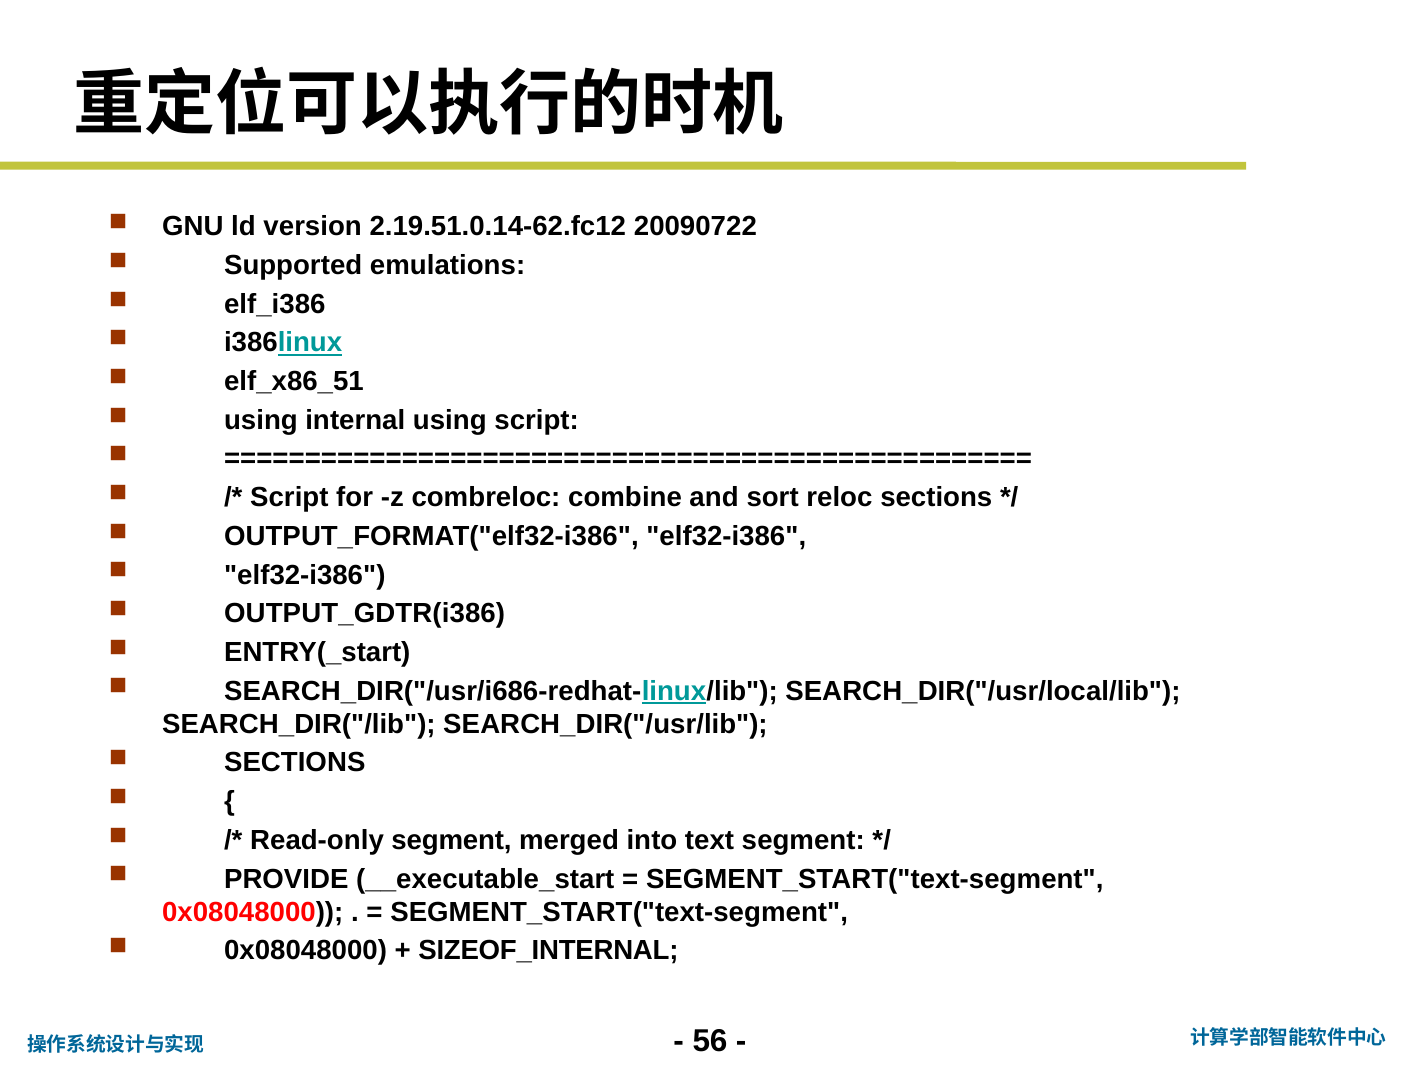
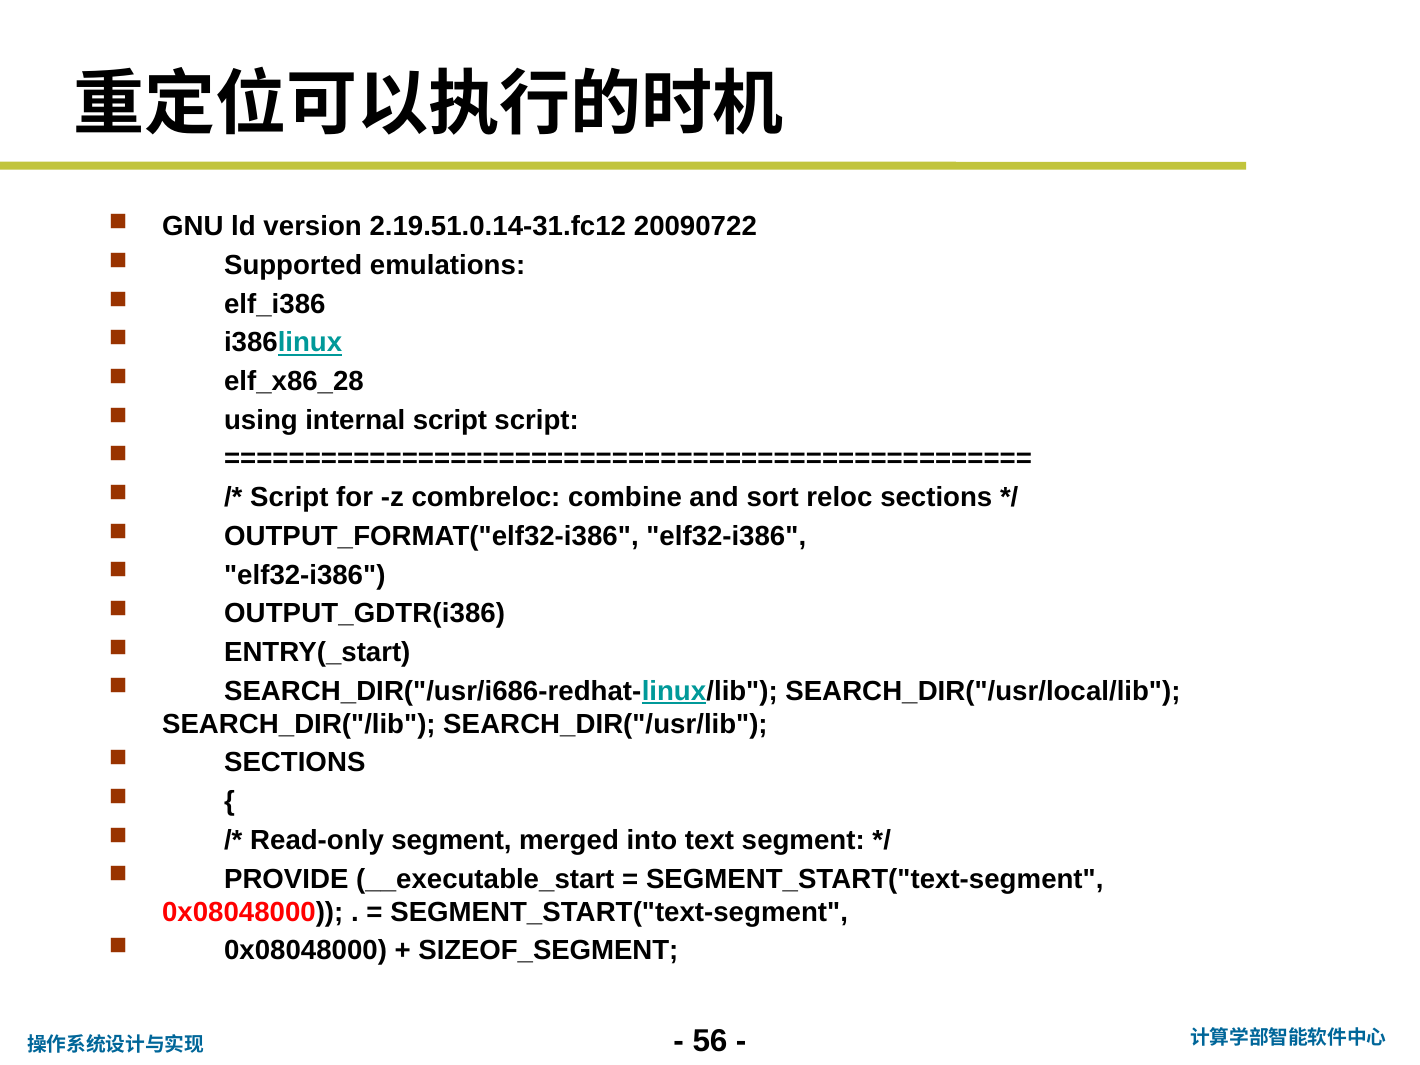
2.19.51.0.14-62.fc12: 2.19.51.0.14-62.fc12 -> 2.19.51.0.14-31.fc12
elf_x86_51: elf_x86_51 -> elf_x86_28
internal using: using -> script
SIZEOF_INTERNAL: SIZEOF_INTERNAL -> SIZEOF_SEGMENT
